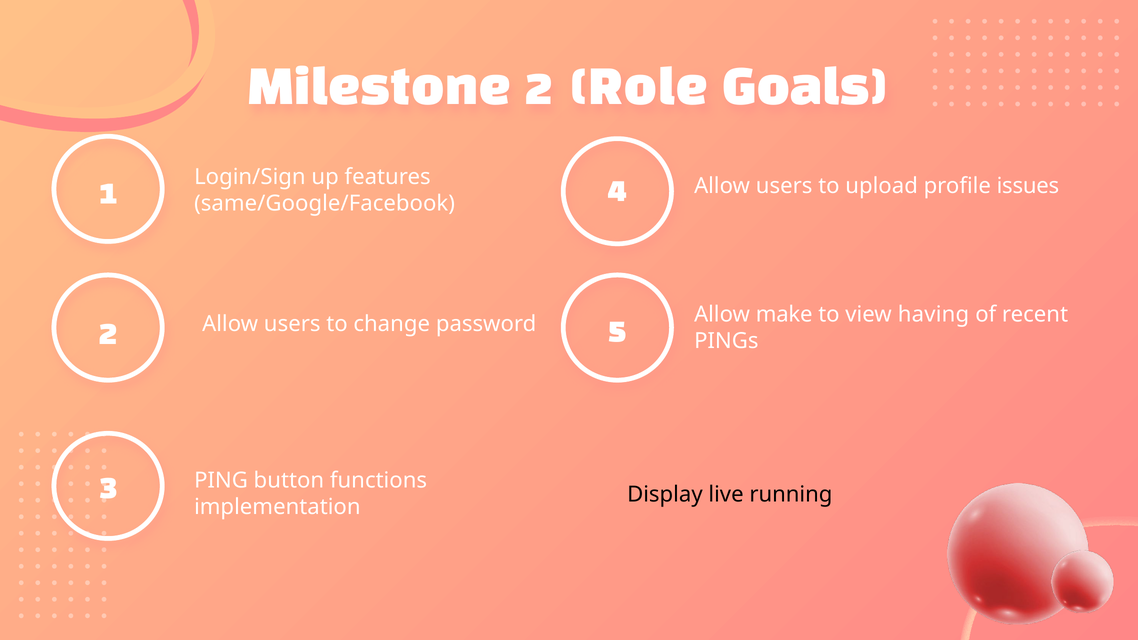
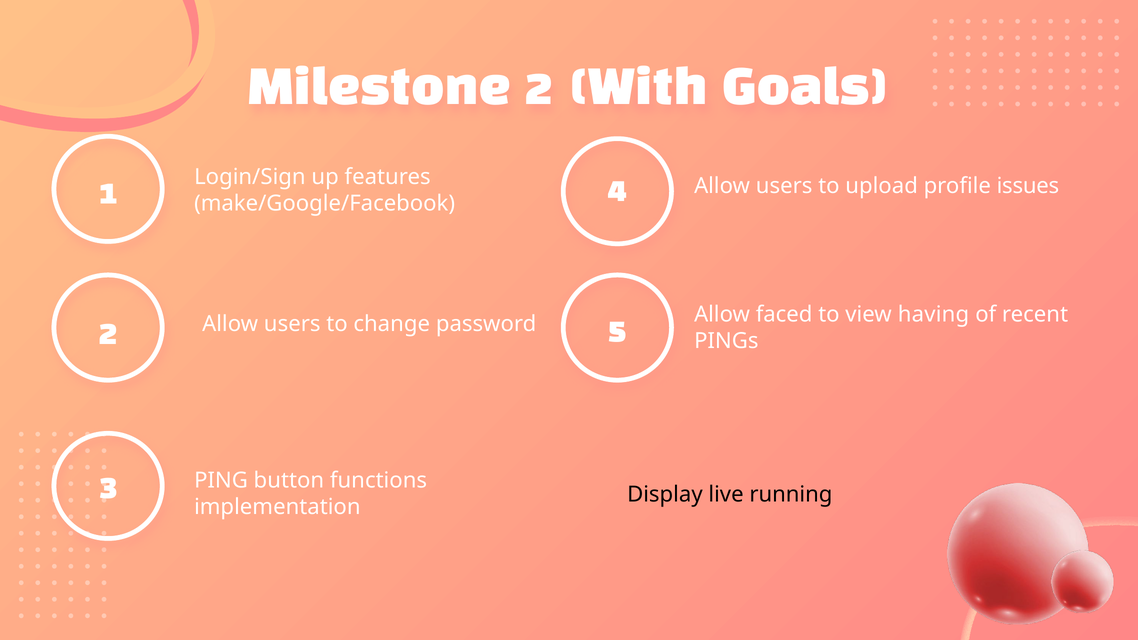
Role: Role -> With
same/Google/Facebook: same/Google/Facebook -> make/Google/Facebook
make: make -> faced
